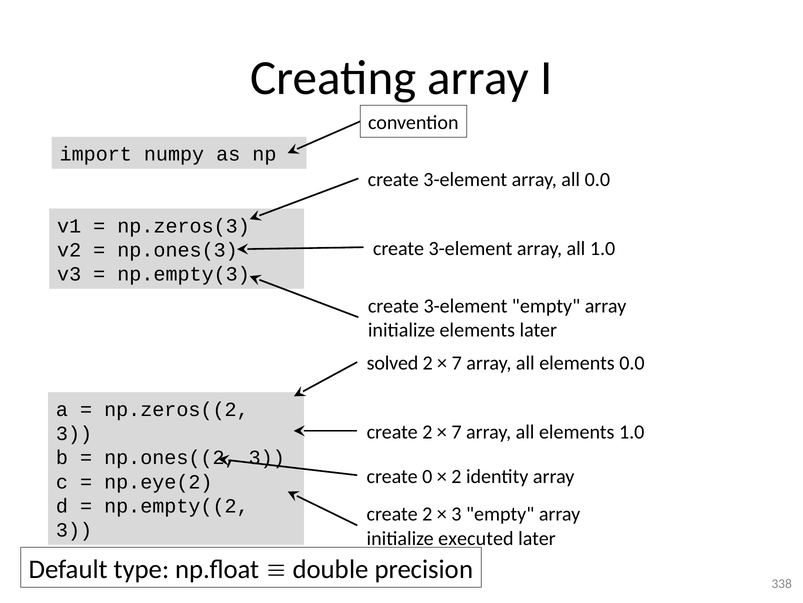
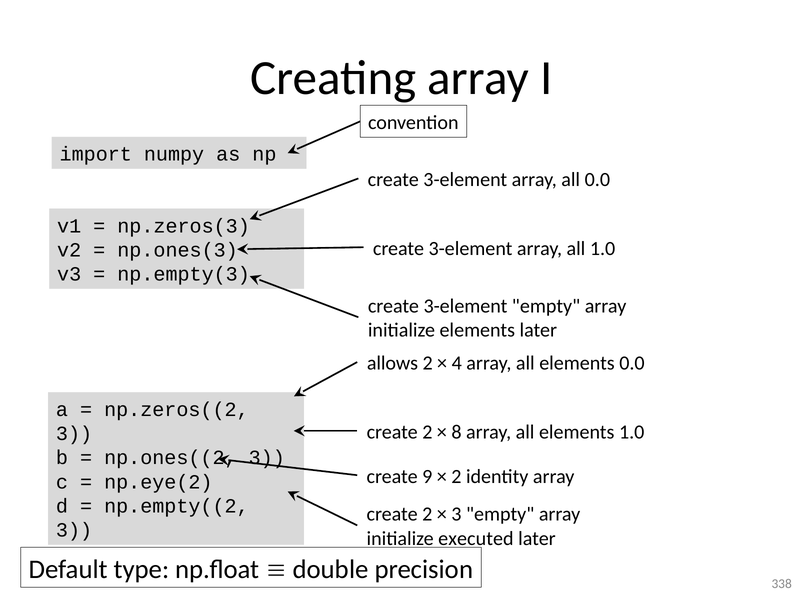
solved: solved -> allows
7 at (457, 363): 7 -> 4
7 at (456, 432): 7 -> 8
0: 0 -> 9
